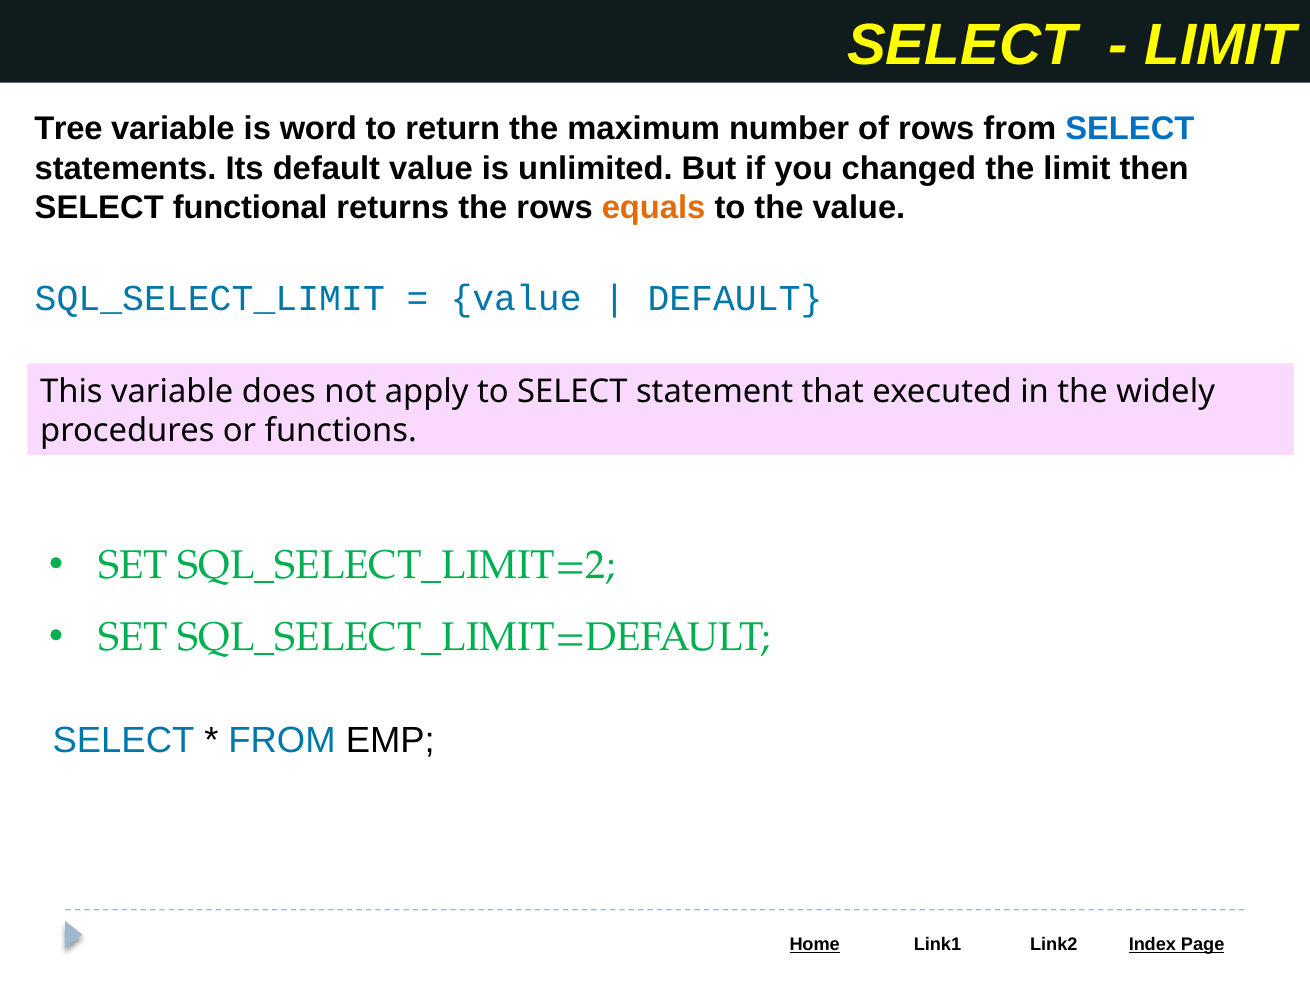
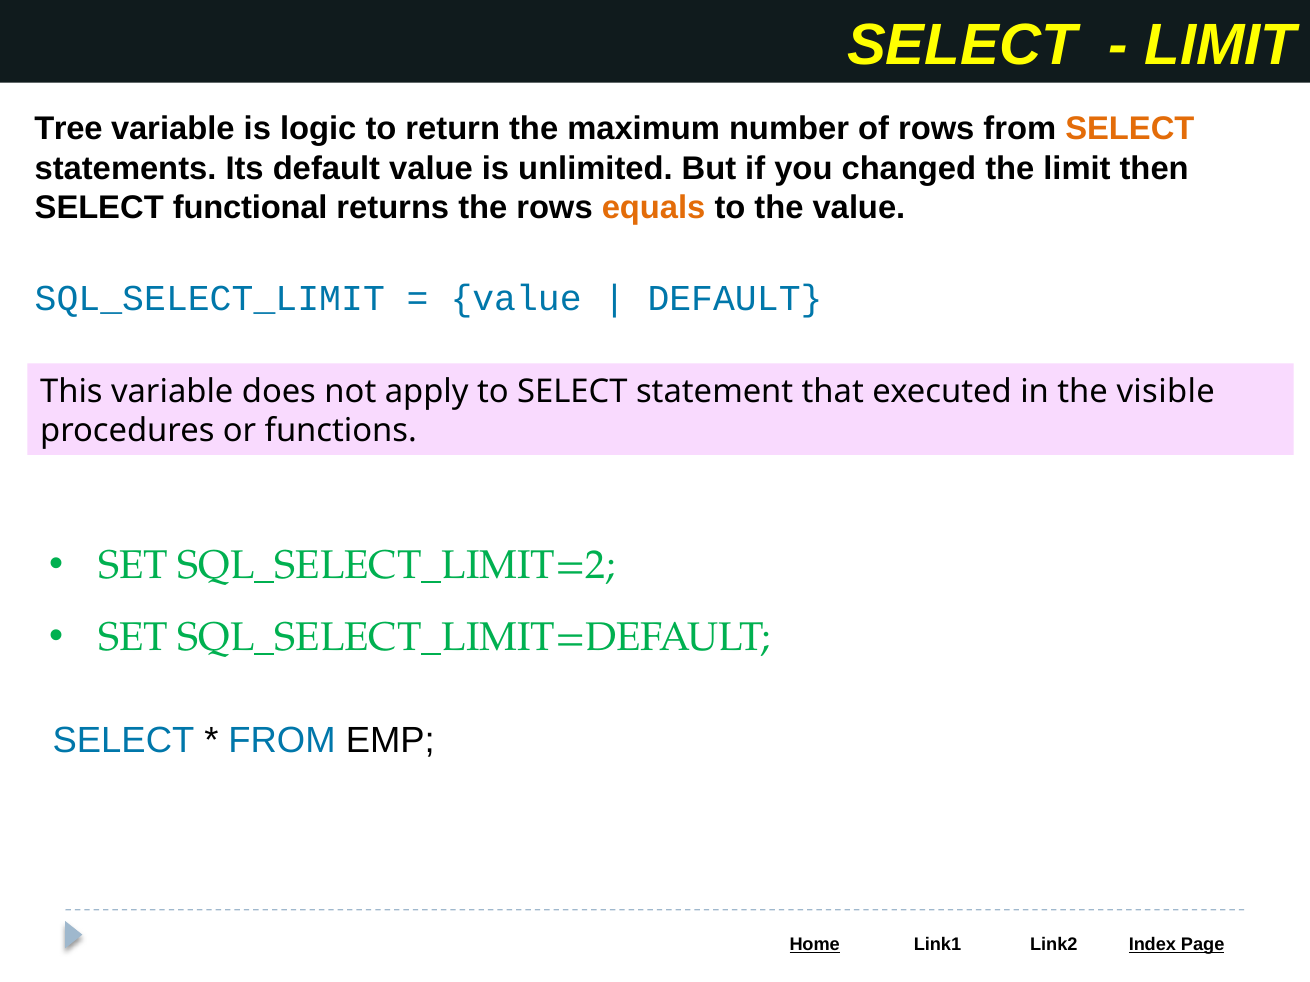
word: word -> logic
SELECT at (1130, 129) colour: blue -> orange
widely: widely -> visible
